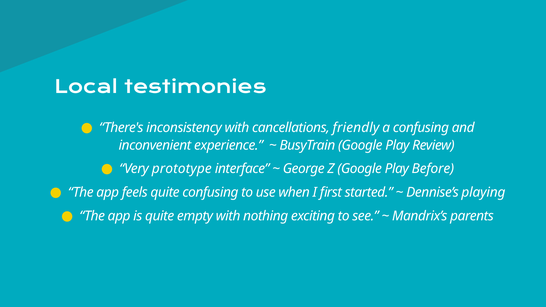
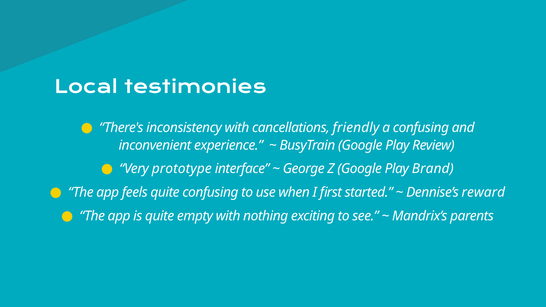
Before: Before -> Brand
playing: playing -> reward
